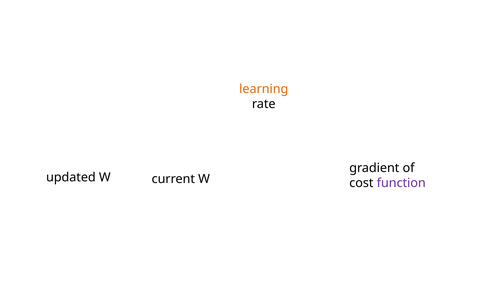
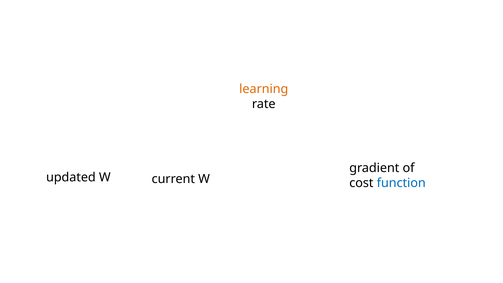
function colour: purple -> blue
